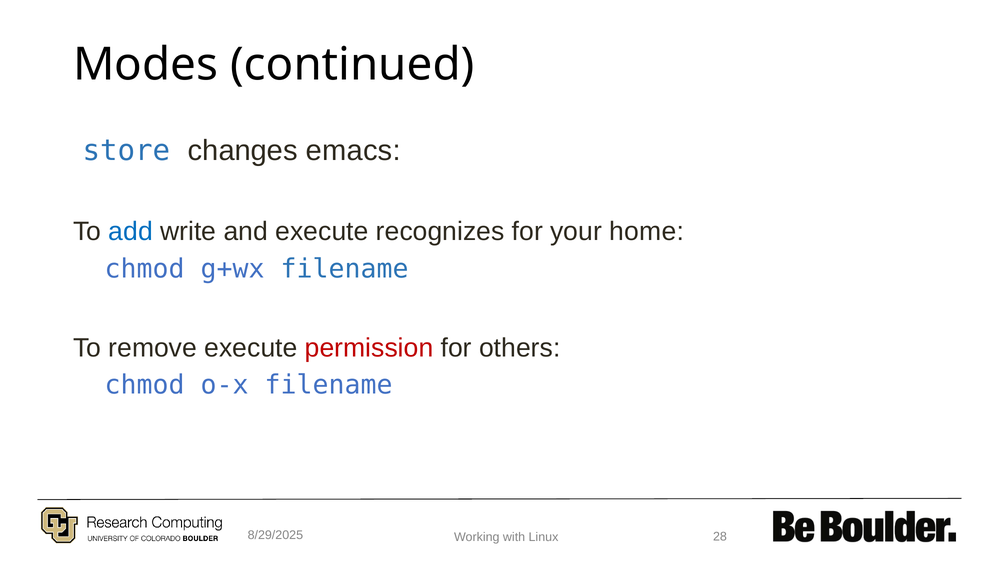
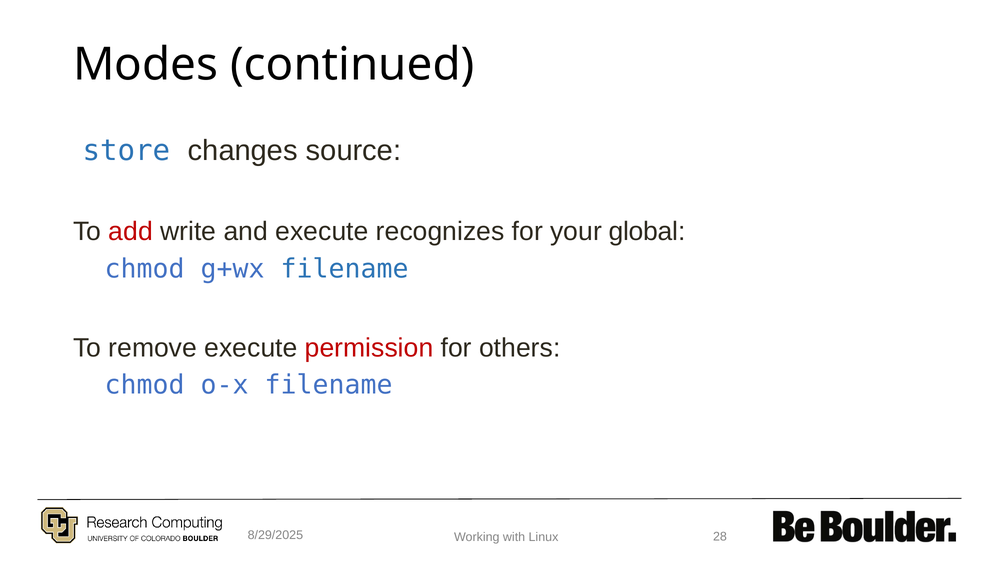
emacs: emacs -> source
add colour: blue -> red
home: home -> global
